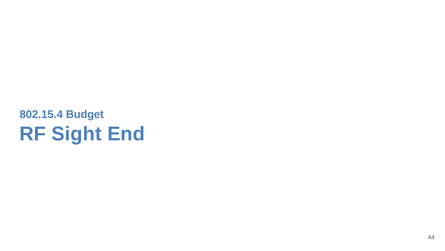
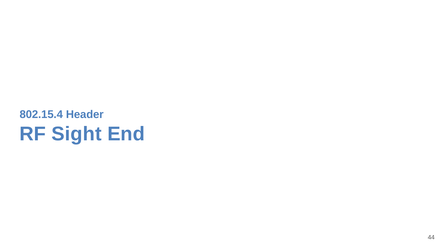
Budget: Budget -> Header
